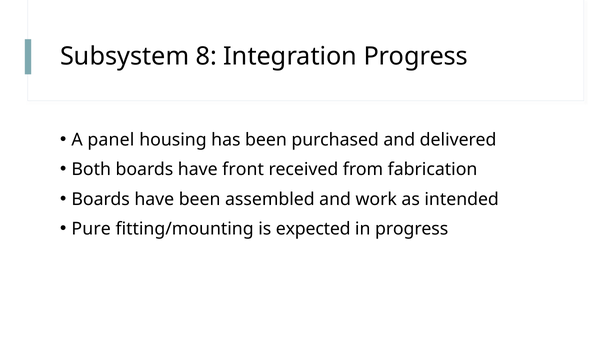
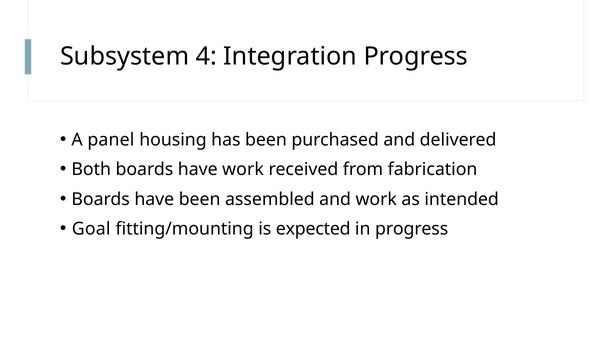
8: 8 -> 4
have front: front -> work
Pure: Pure -> Goal
